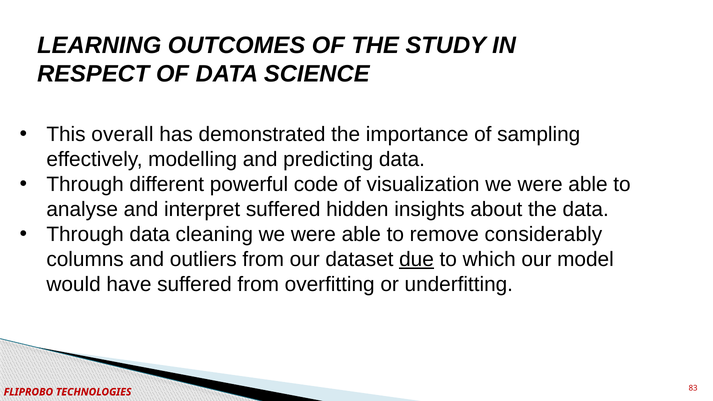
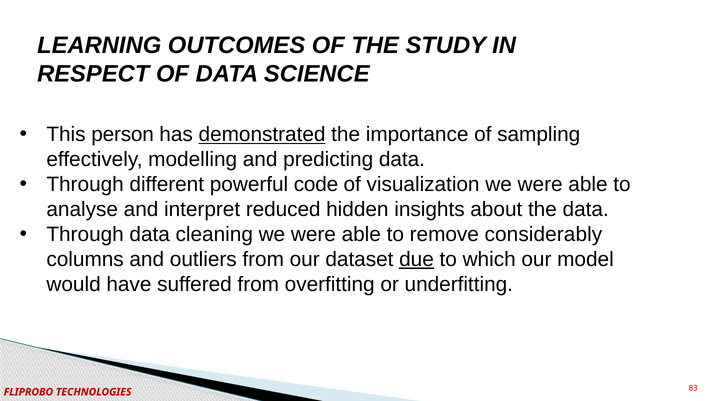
overall: overall -> person
demonstrated underline: none -> present
interpret suffered: suffered -> reduced
